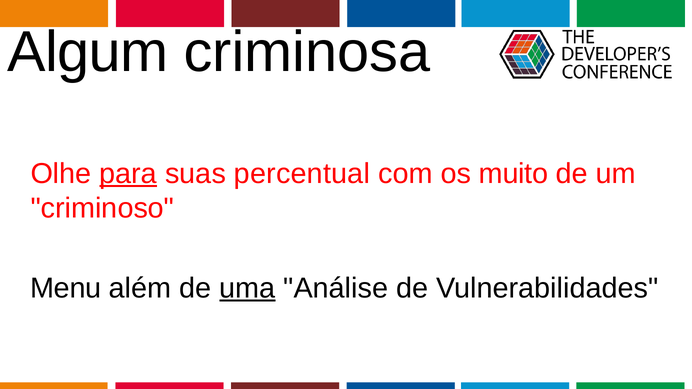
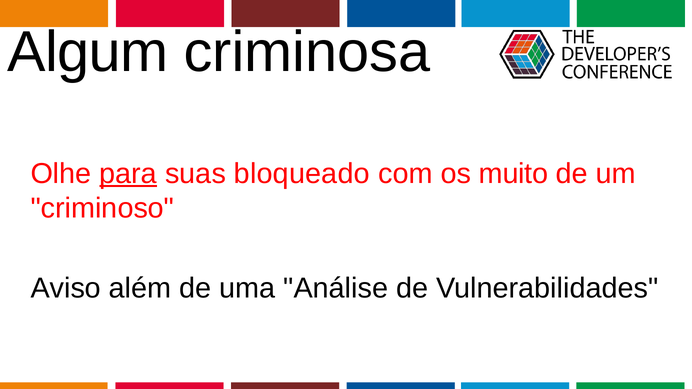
percentual: percentual -> bloqueado
Menu: Menu -> Aviso
uma underline: present -> none
